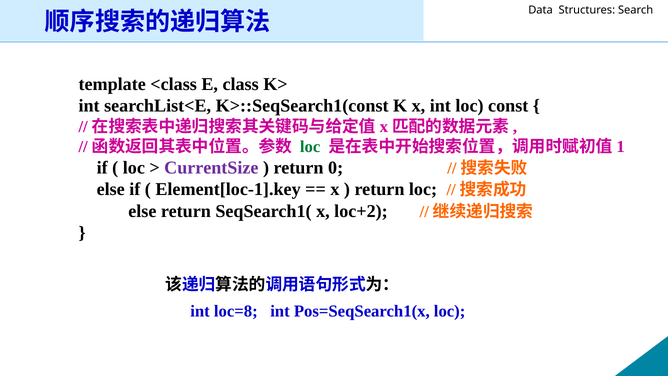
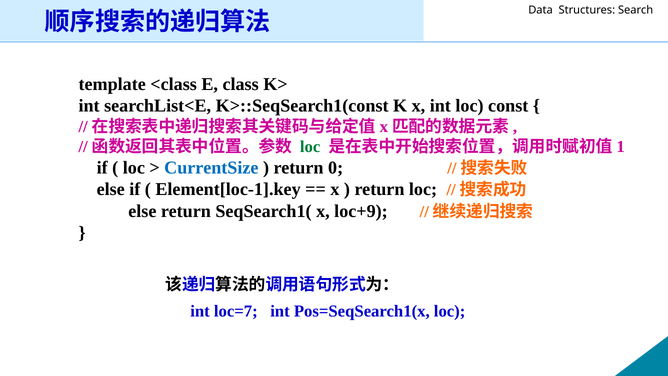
CurrentSize colour: purple -> blue
loc+2: loc+2 -> loc+9
loc=8: loc=8 -> loc=7
